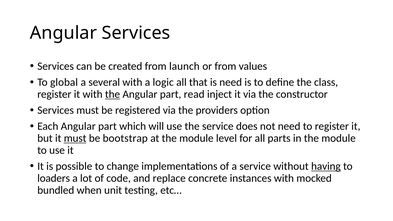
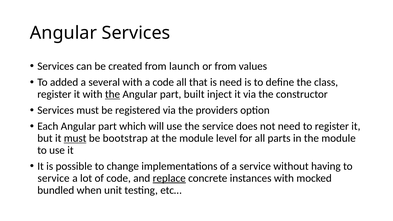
global: global -> added
a logic: logic -> code
read: read -> built
having underline: present -> none
loaders at (54, 178): loaders -> service
replace underline: none -> present
